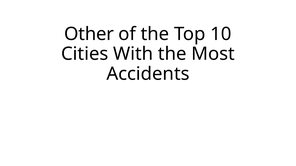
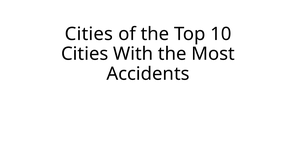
Other at (89, 34): Other -> Cities
